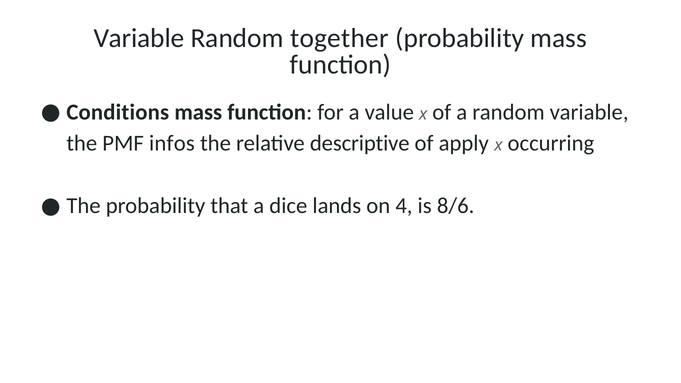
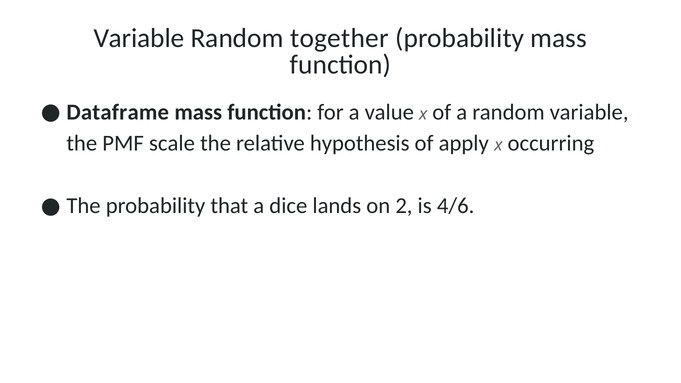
Conditions: Conditions -> Dataframe
infos: infos -> scale
descriptive: descriptive -> hypothesis
4: 4 -> 2
8/6: 8/6 -> 4/6
